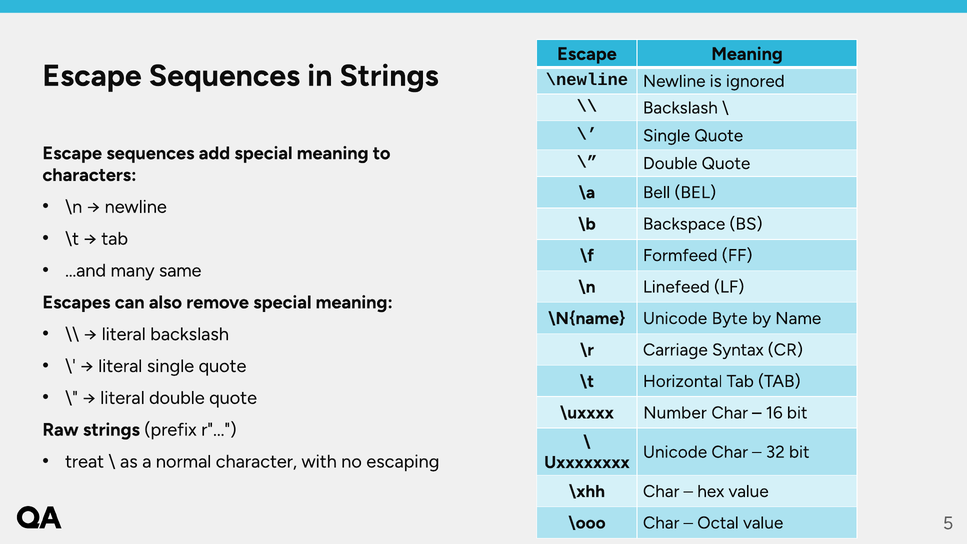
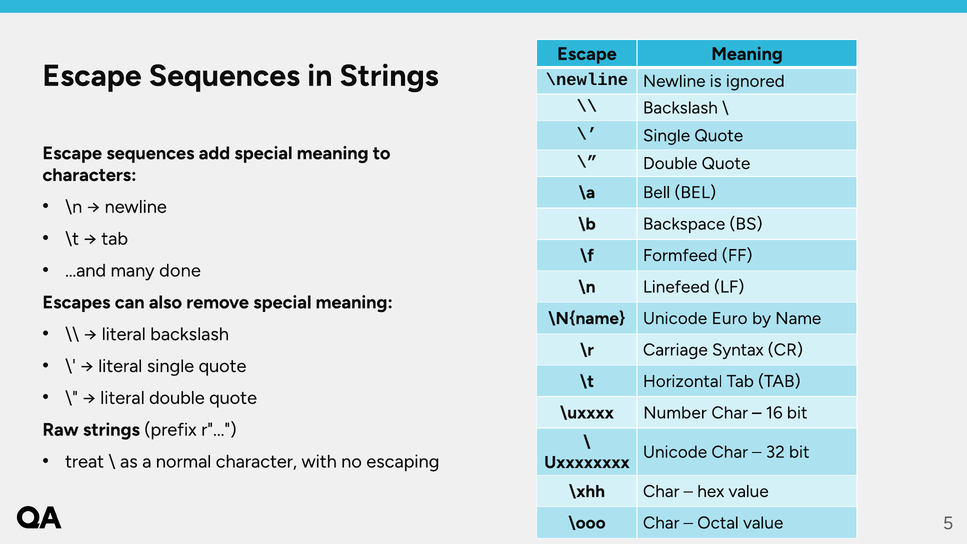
same: same -> done
Byte: Byte -> Euro
